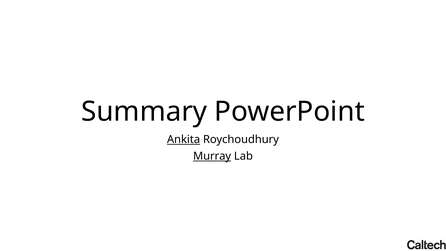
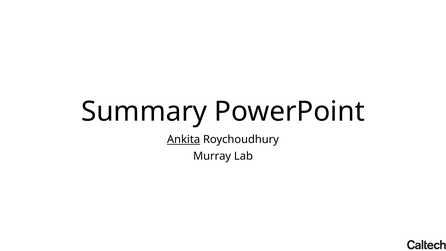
Murray underline: present -> none
